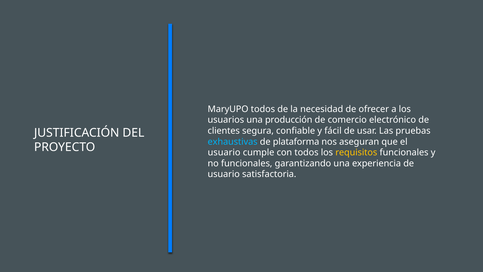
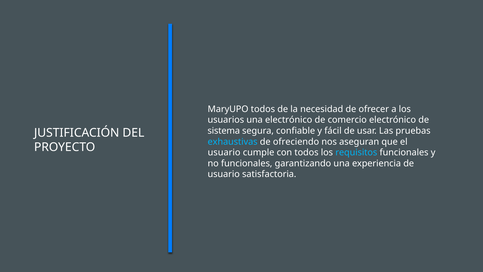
una producción: producción -> electrónico
clientes: clientes -> sistema
plataforma: plataforma -> ofreciendo
requisitos colour: yellow -> light blue
